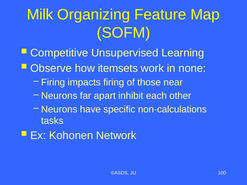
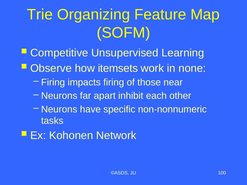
Milk: Milk -> Trie
non-calculations: non-calculations -> non-nonnumeric
